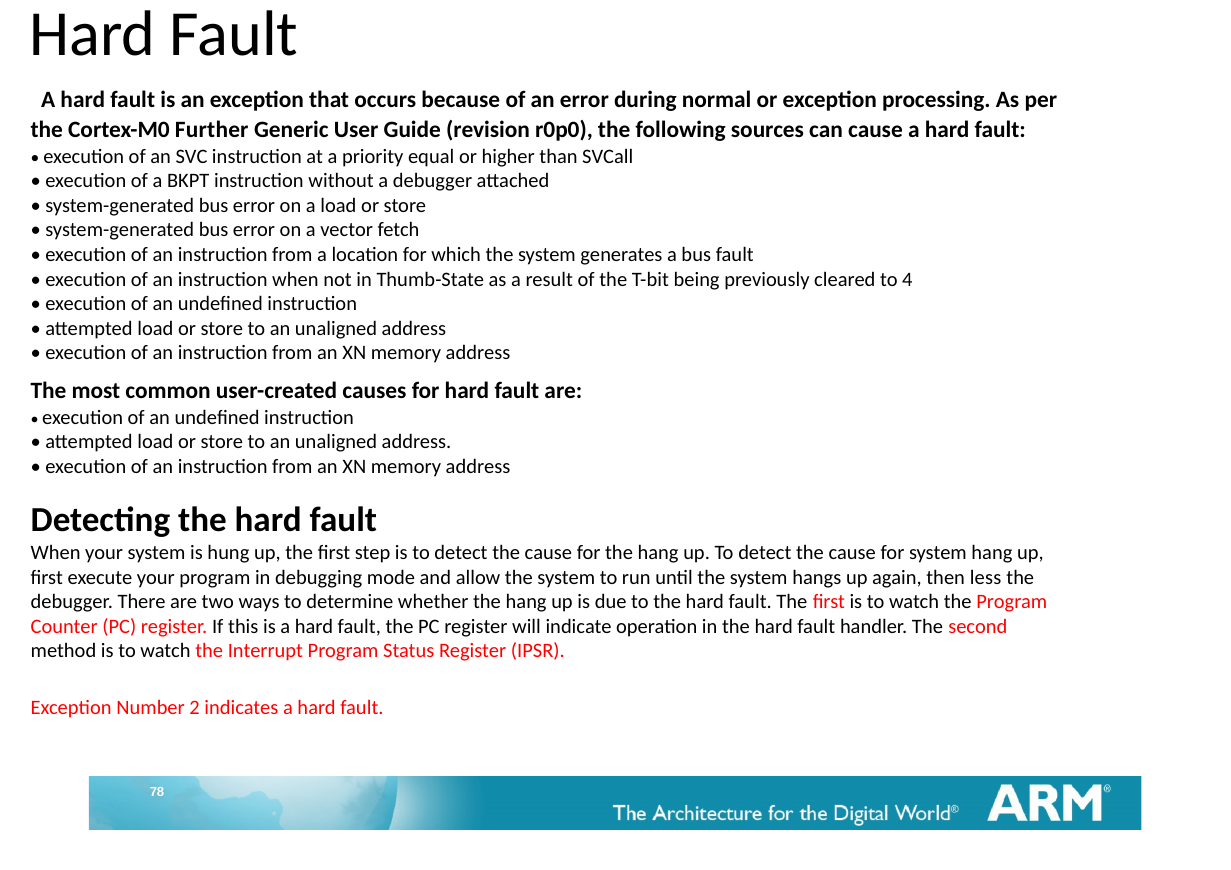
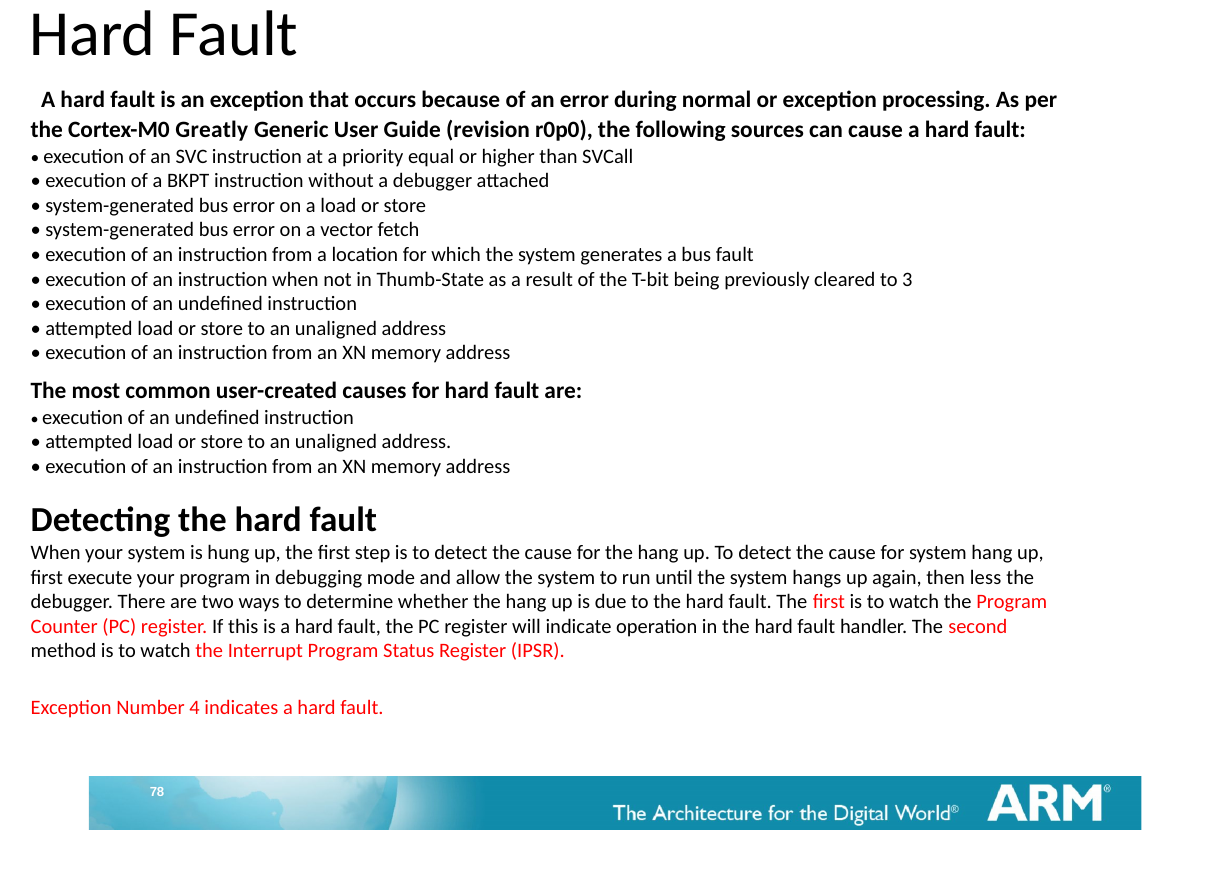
Further: Further -> Greatly
4: 4 -> 3
2: 2 -> 4
